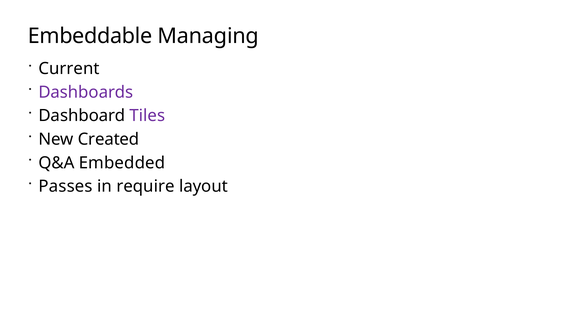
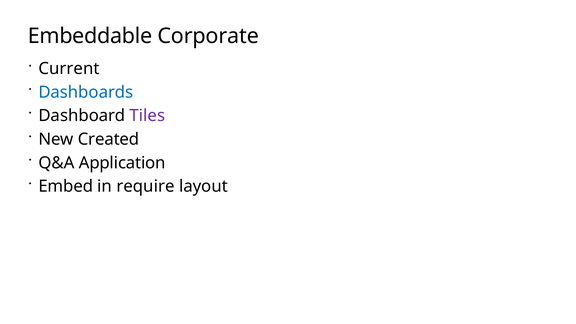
Managing: Managing -> Corporate
Dashboards colour: purple -> blue
Embedded: Embedded -> Application
Passes: Passes -> Embed
